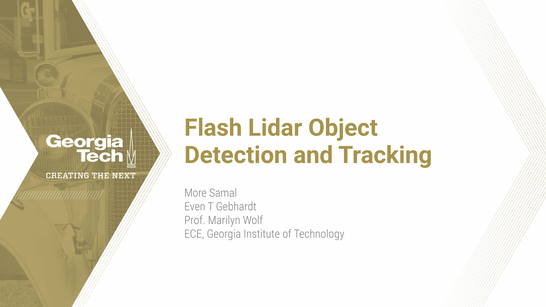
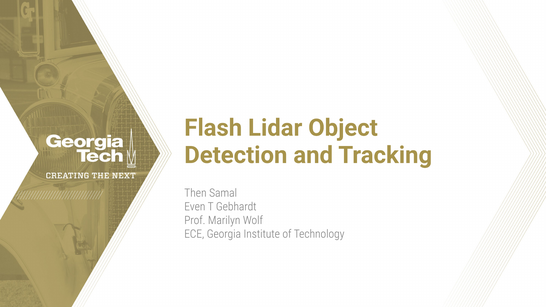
More: More -> Then
